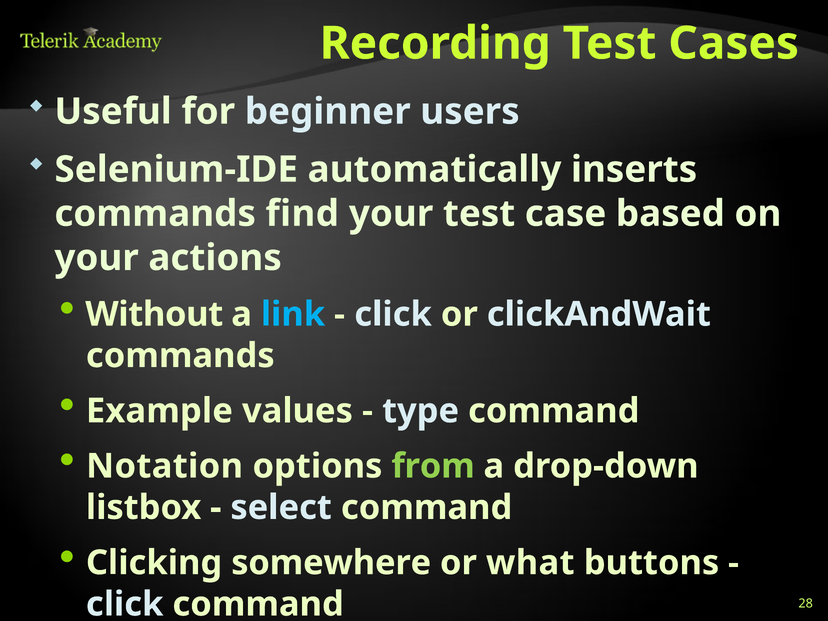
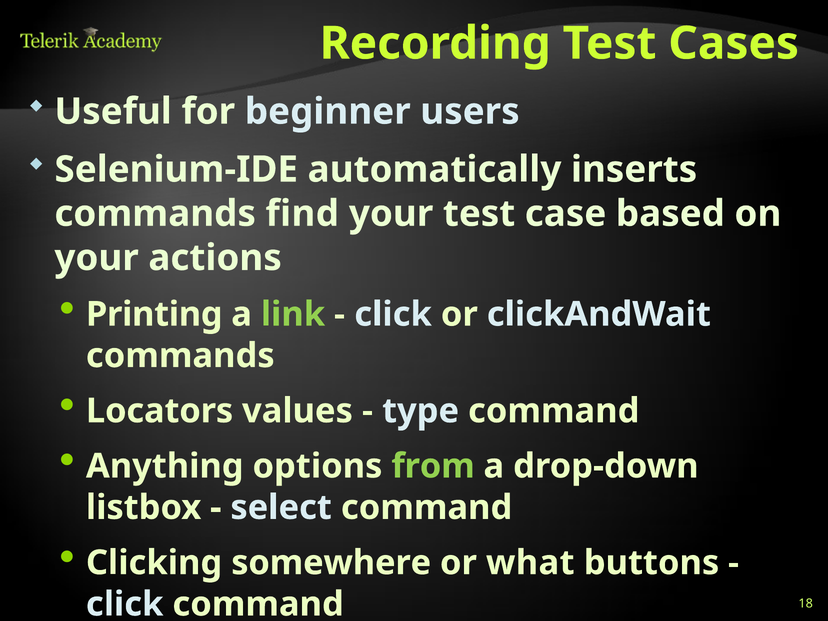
Without: Without -> Printing
link colour: light blue -> light green
Example: Example -> Locators
Notation: Notation -> Anything
28: 28 -> 18
